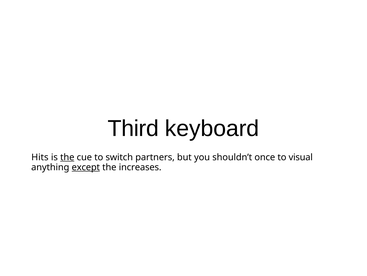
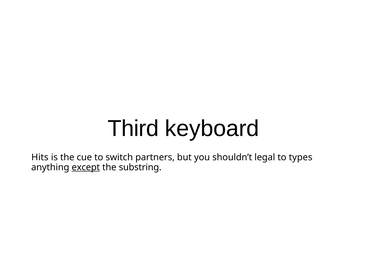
the at (67, 157) underline: present -> none
once: once -> legal
visual: visual -> types
increases: increases -> substring
